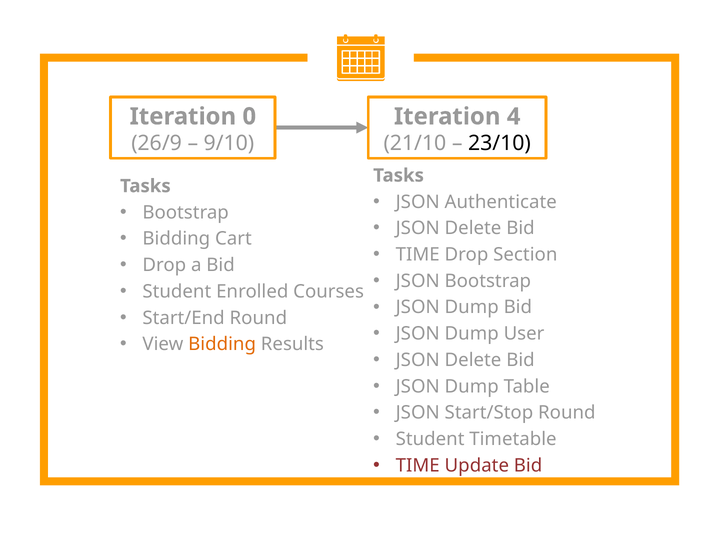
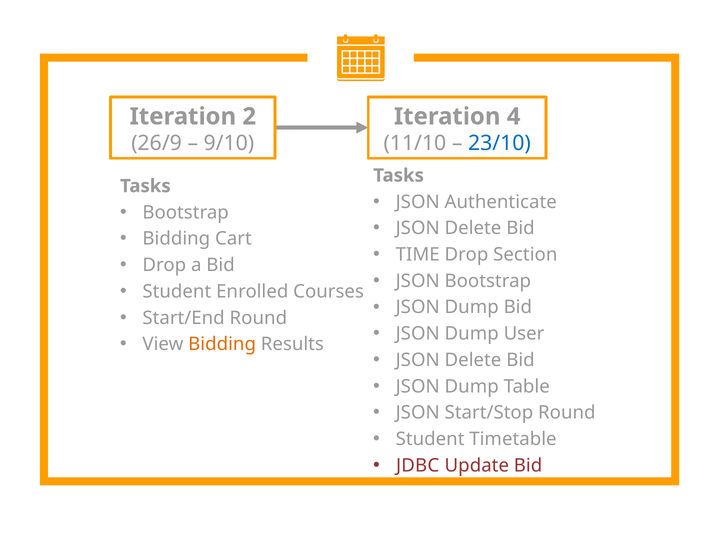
0: 0 -> 2
21/10: 21/10 -> 11/10
23/10 colour: black -> blue
TIME at (418, 466): TIME -> JDBC
